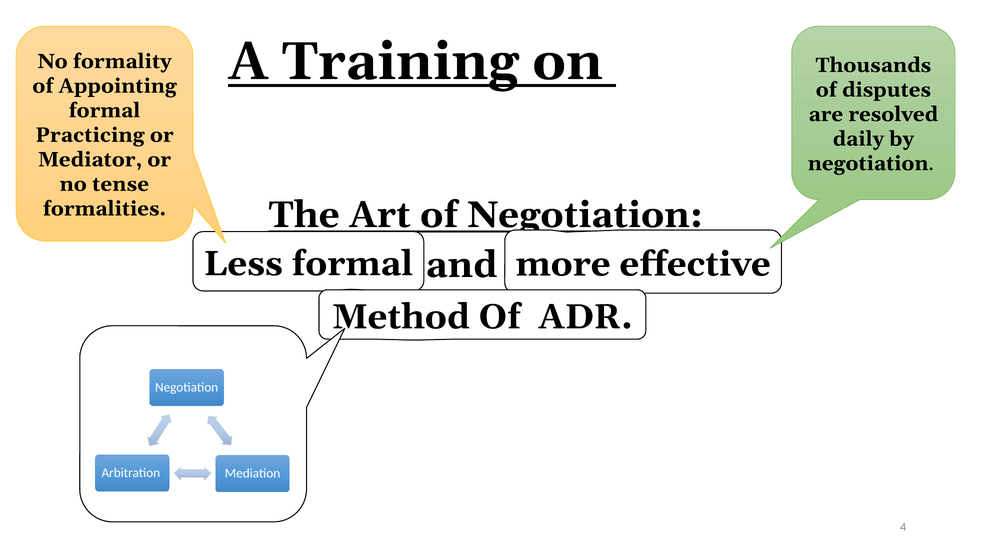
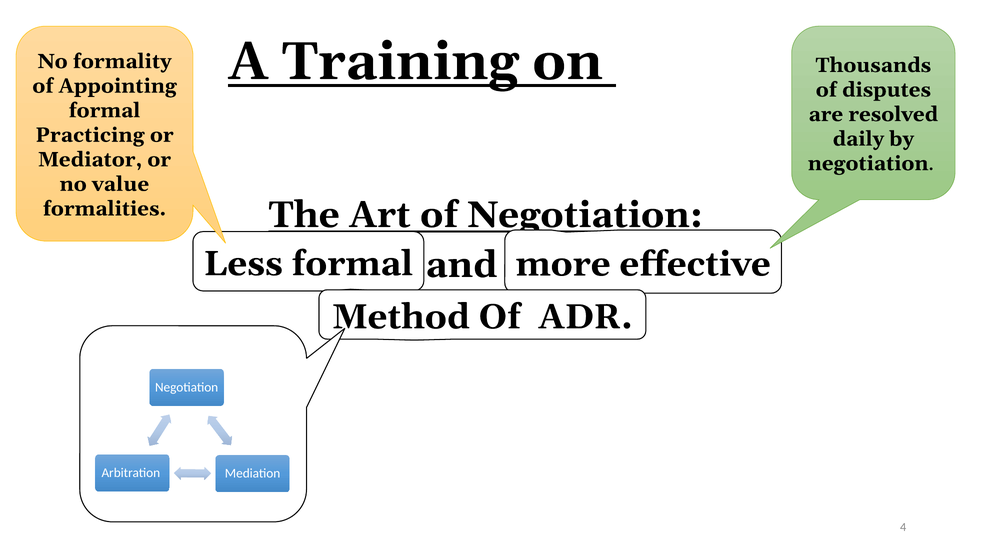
tense: tense -> value
